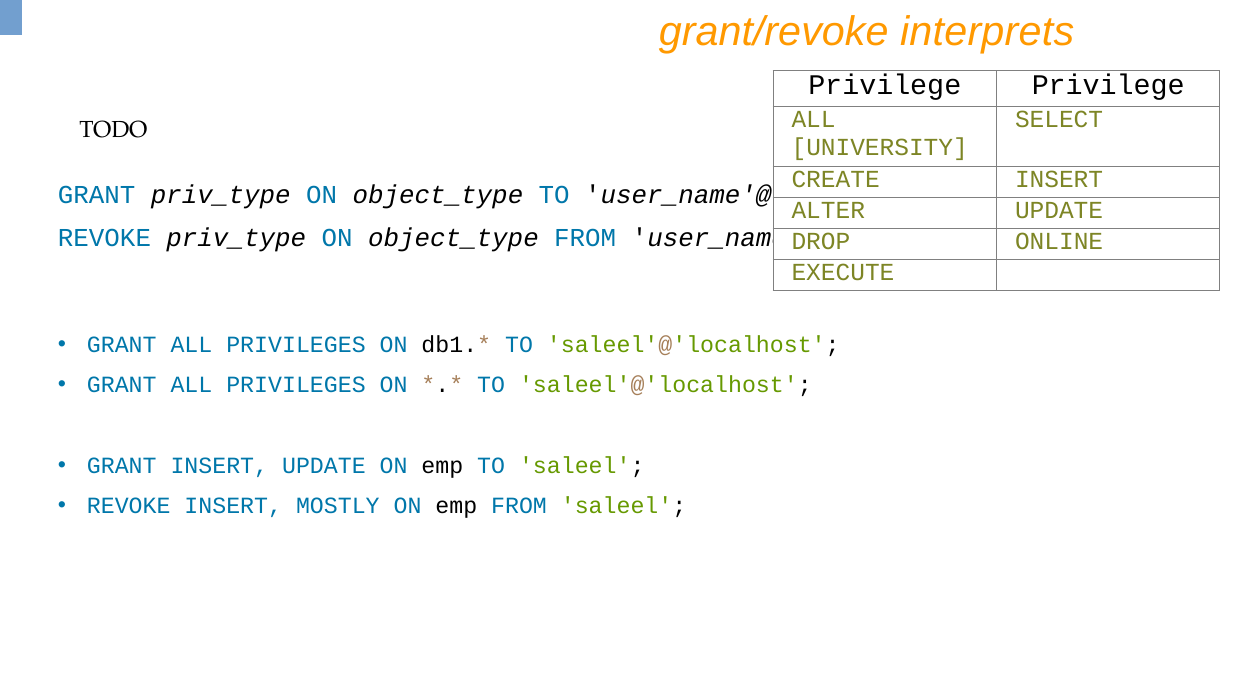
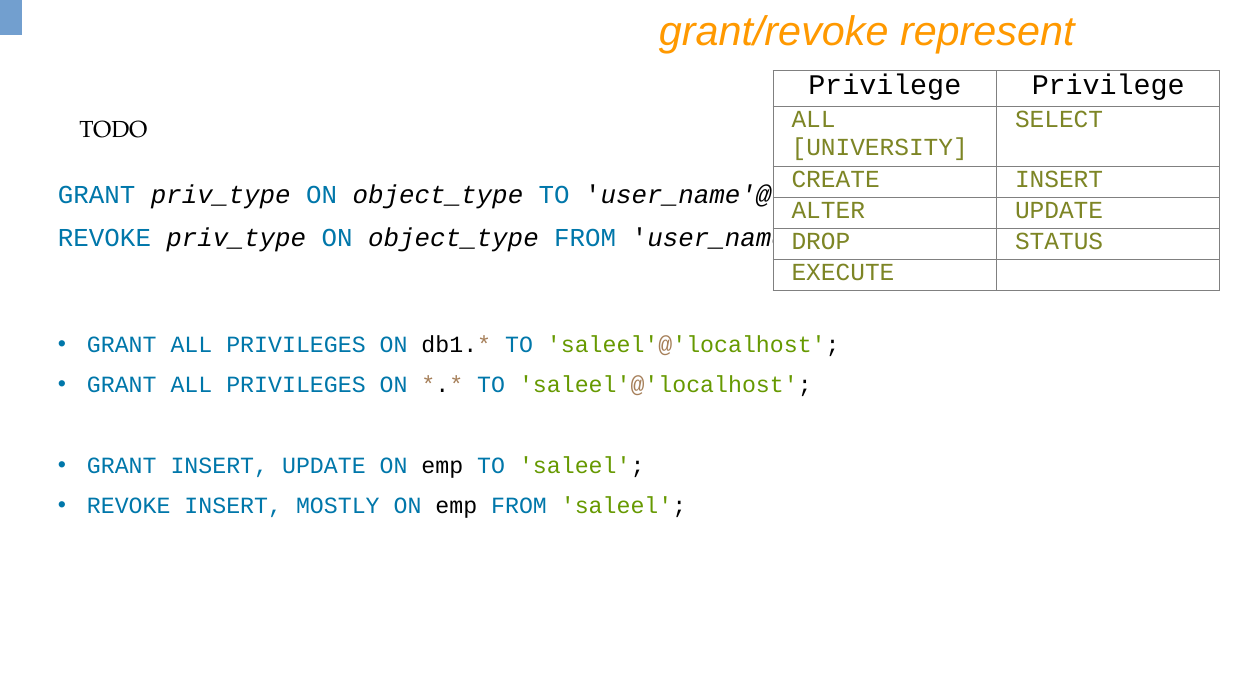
interprets: interprets -> represent
ONLINE: ONLINE -> STATUS
